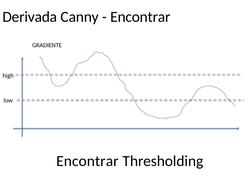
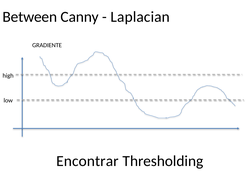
Derivada: Derivada -> Between
Encontrar at (140, 17): Encontrar -> Laplacian
